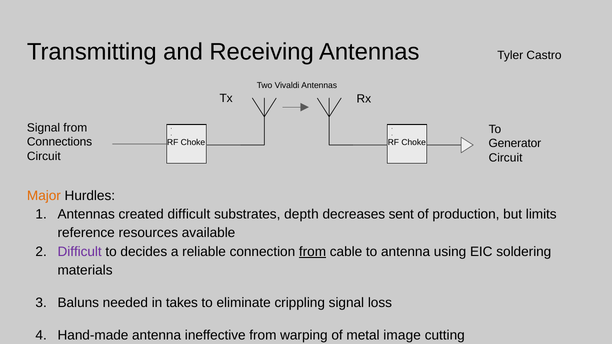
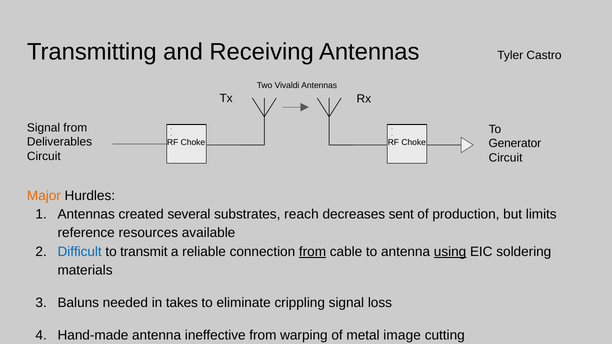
Connections: Connections -> Deliverables
created difficult: difficult -> several
depth: depth -> reach
Difficult at (80, 252) colour: purple -> blue
decides: decides -> transmit
using underline: none -> present
